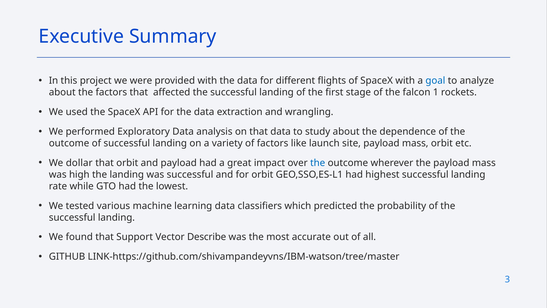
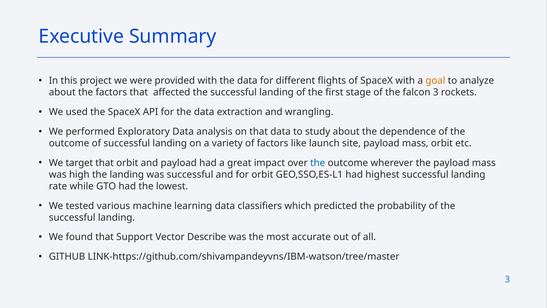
goal colour: blue -> orange
falcon 1: 1 -> 3
dollar: dollar -> target
